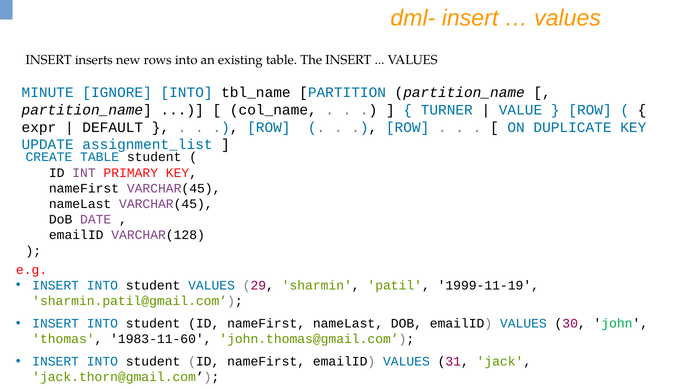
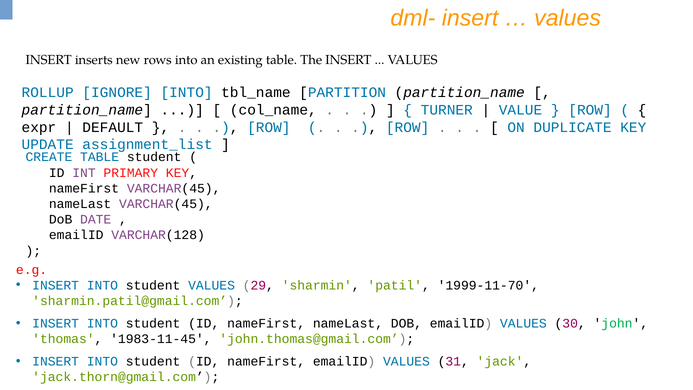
MINUTE: MINUTE -> ROLLUP
1999-11-19: 1999-11-19 -> 1999-11-70
1983-11-60: 1983-11-60 -> 1983-11-45
